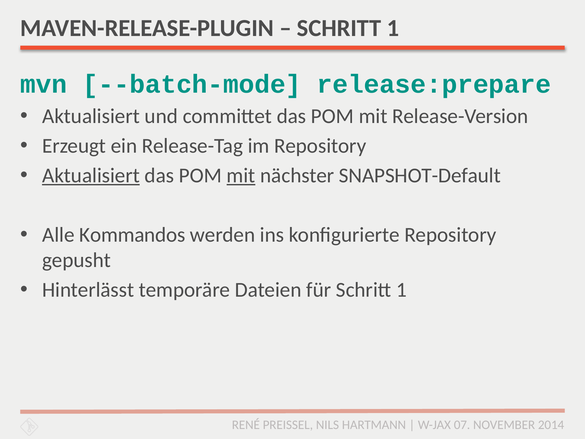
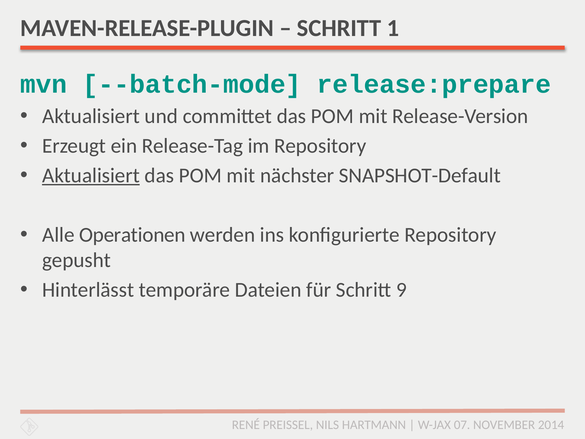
mit at (241, 176) underline: present -> none
Kommandos: Kommandos -> Operationen
für Schritt 1: 1 -> 9
